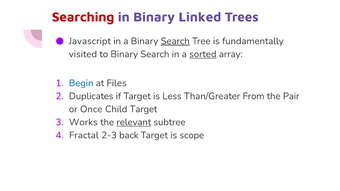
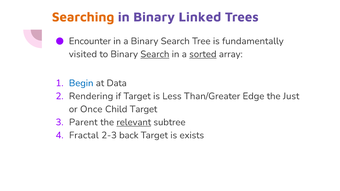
Searching colour: red -> orange
Javascript: Javascript -> Encounter
Search at (175, 41) underline: present -> none
Search at (155, 54) underline: none -> present
Files: Files -> Data
Duplicates: Duplicates -> Rendering
From: From -> Edge
Pair: Pair -> Just
Works: Works -> Parent
scope: scope -> exists
